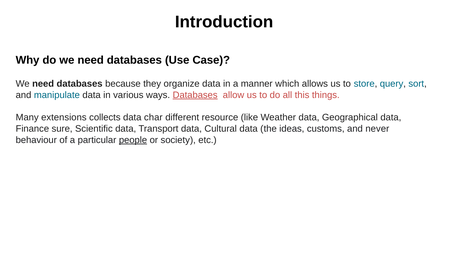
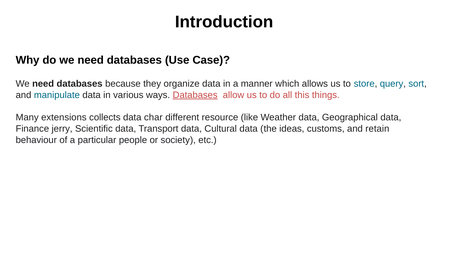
sure: sure -> jerry
never: never -> retain
people underline: present -> none
